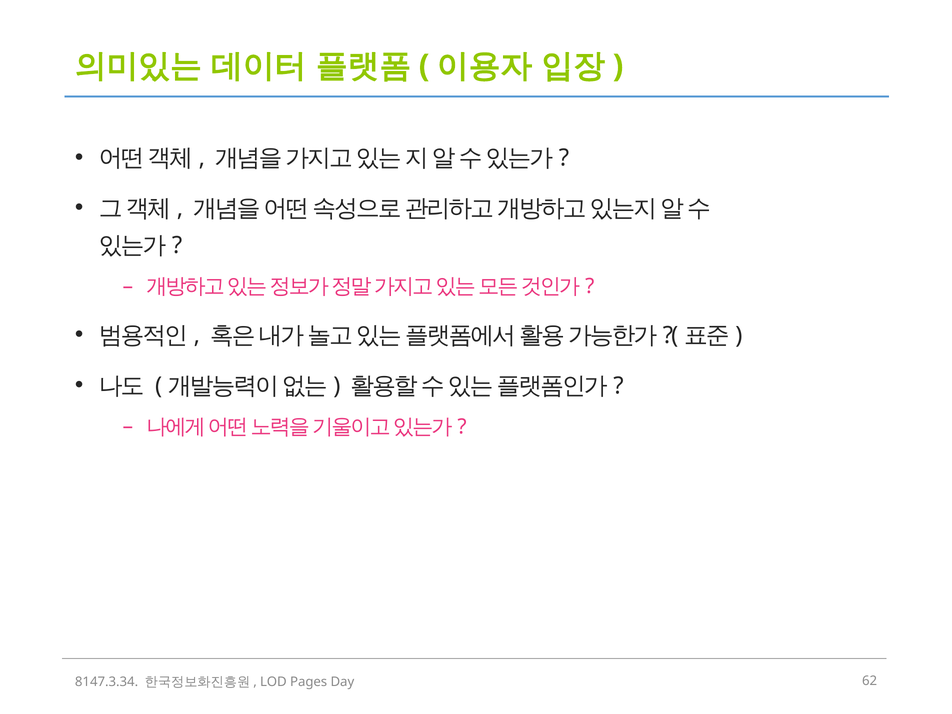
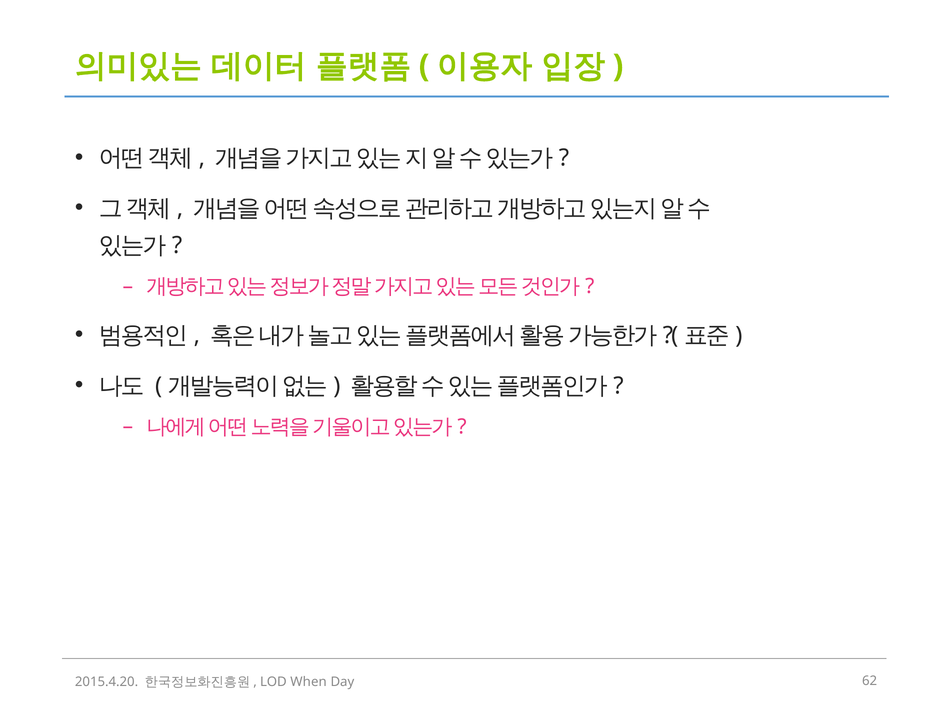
8147.3.34: 8147.3.34 -> 2015.4.20
Pages: Pages -> When
